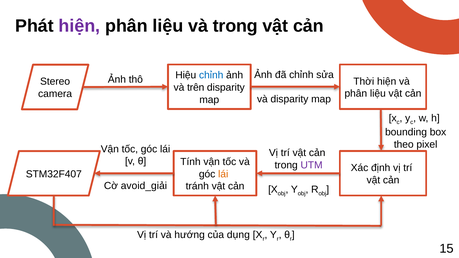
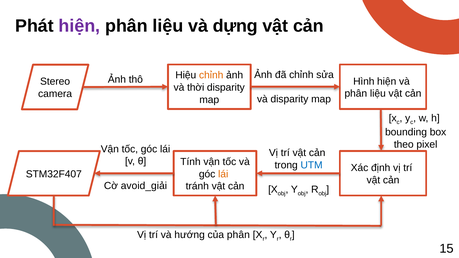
và trong: trong -> dựng
chỉnh at (211, 75) colour: blue -> orange
Thời: Thời -> Hình
trên: trên -> thời
UTM colour: purple -> blue
của dụng: dụng -> phân
